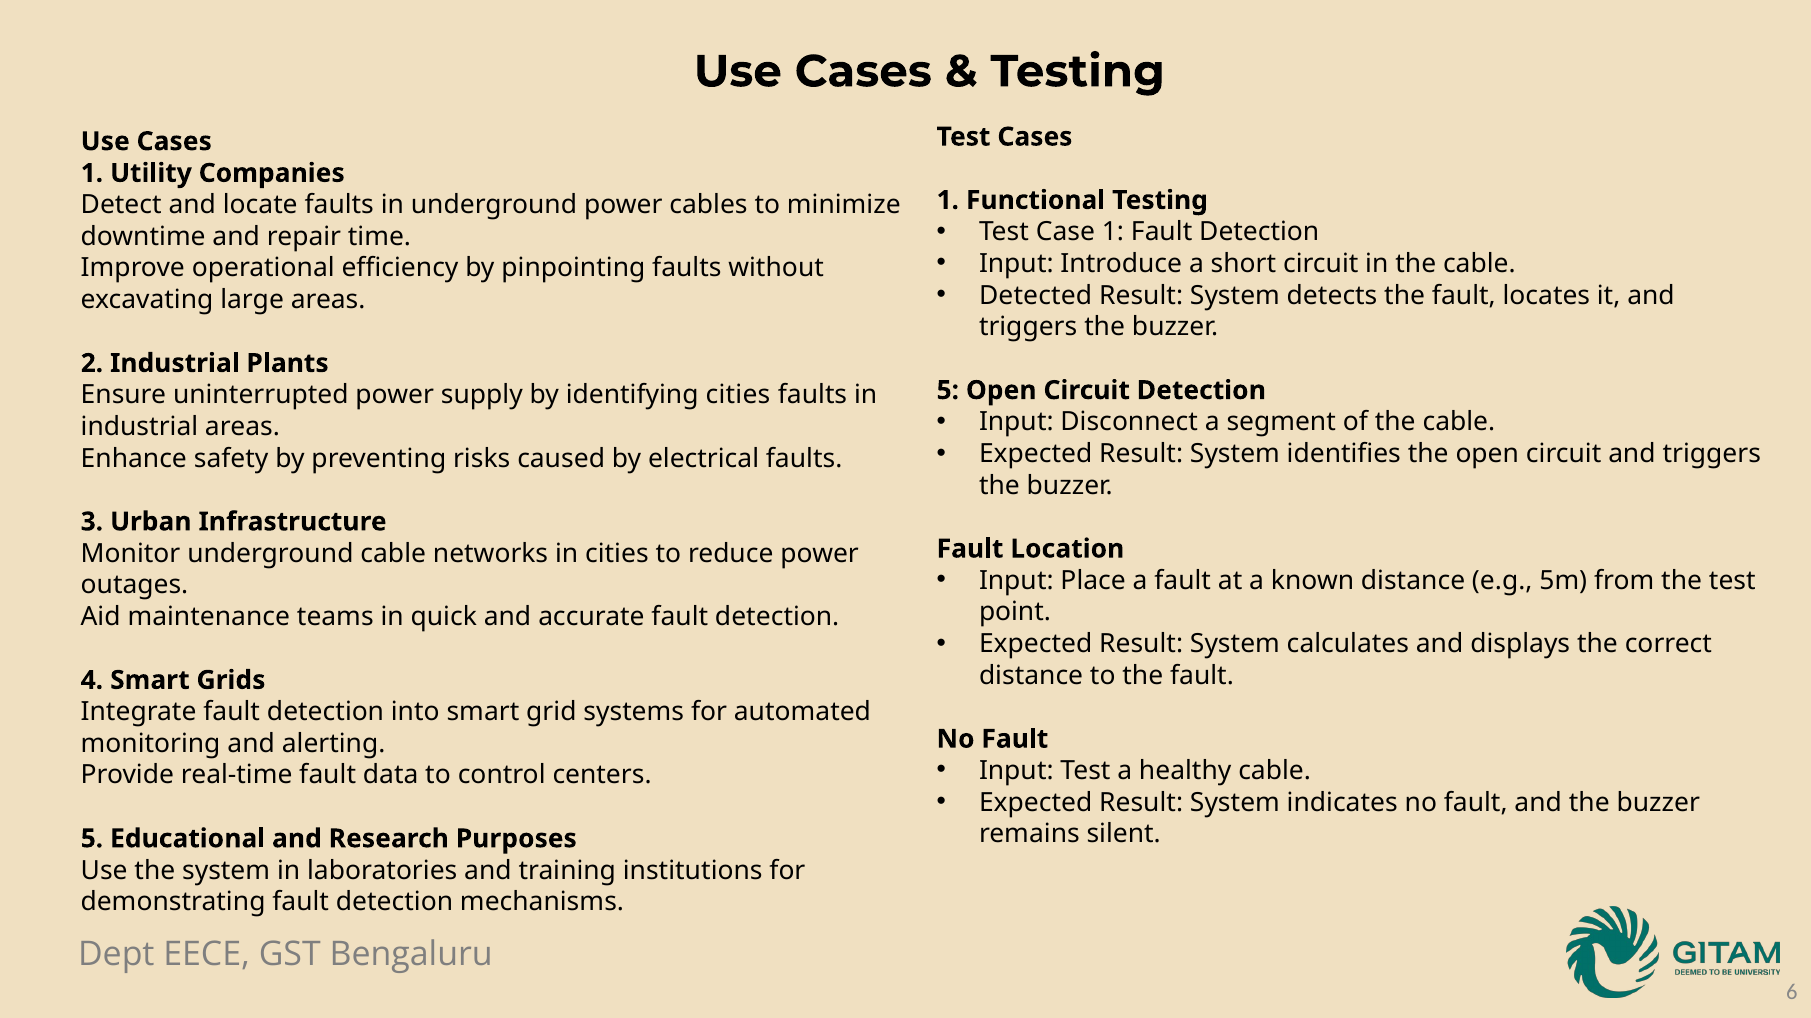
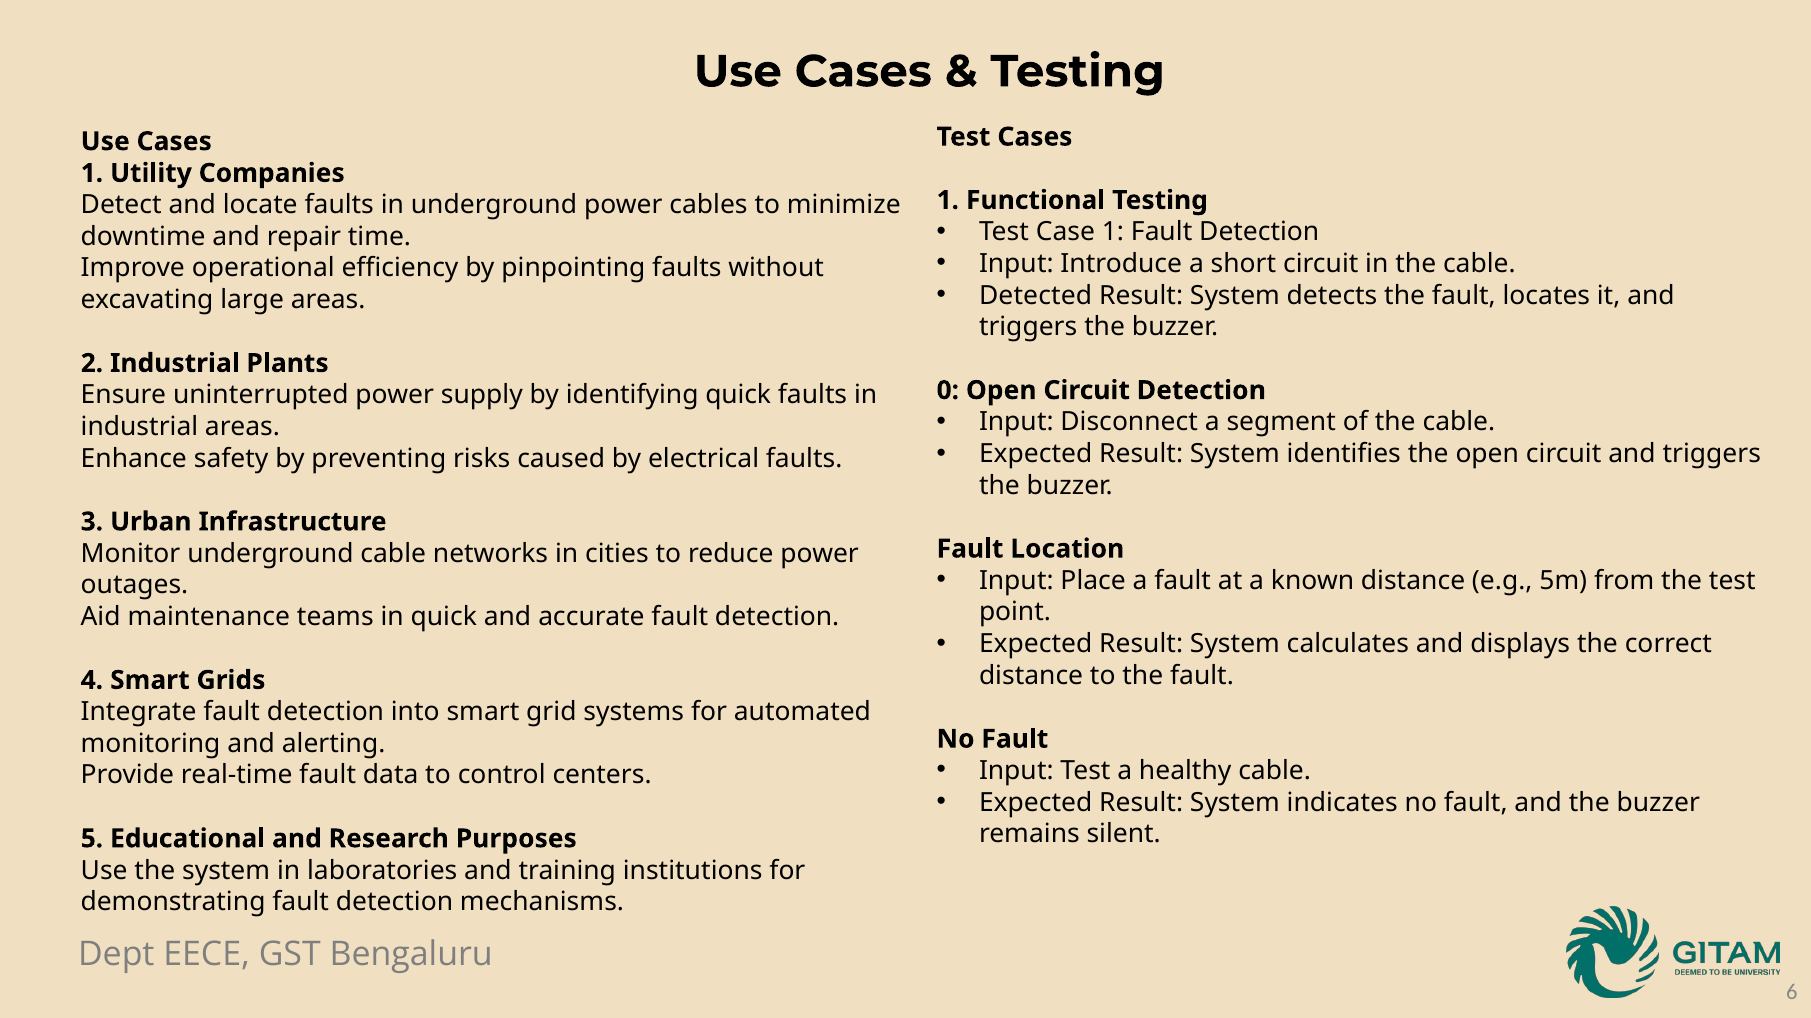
5 at (948, 391): 5 -> 0
identifying cities: cities -> quick
